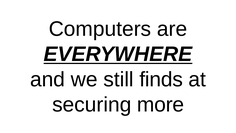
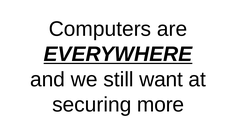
finds: finds -> want
